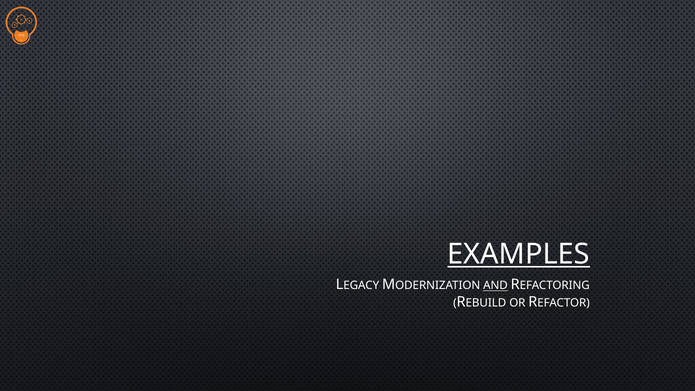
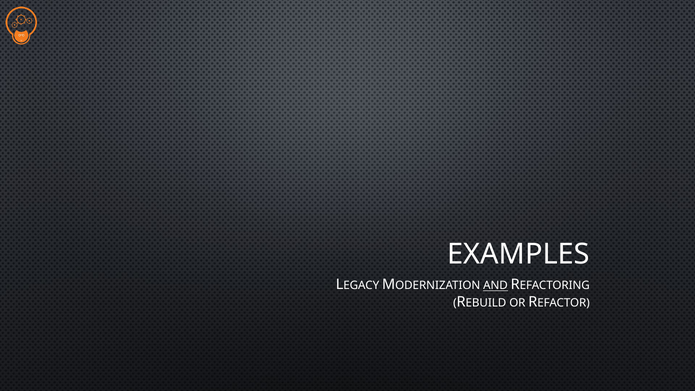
EXAMPLES underline: present -> none
